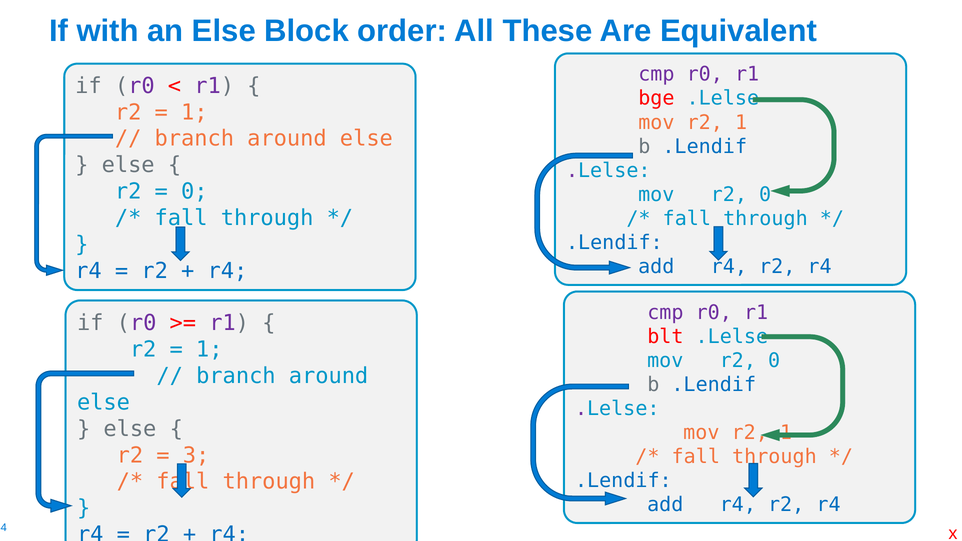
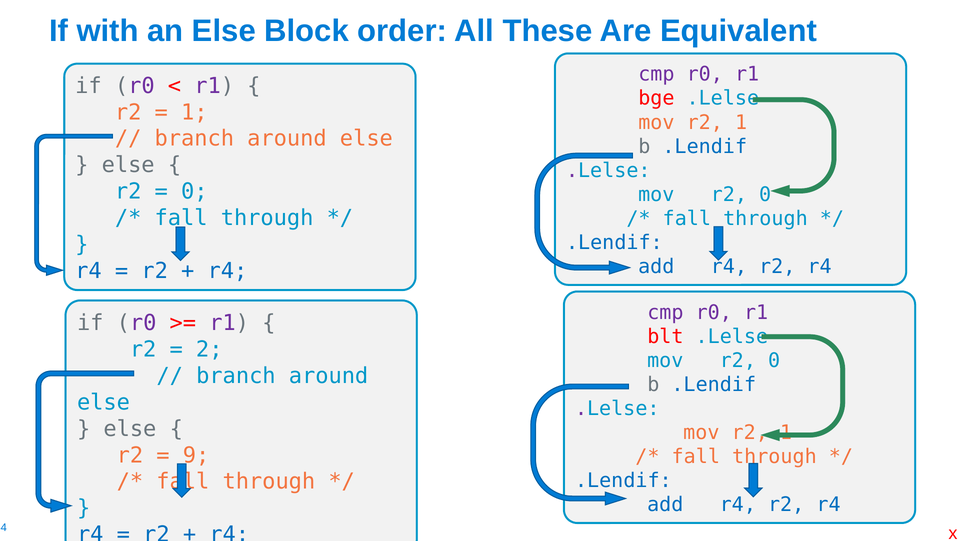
1 at (209, 350): 1 -> 2
3: 3 -> 9
